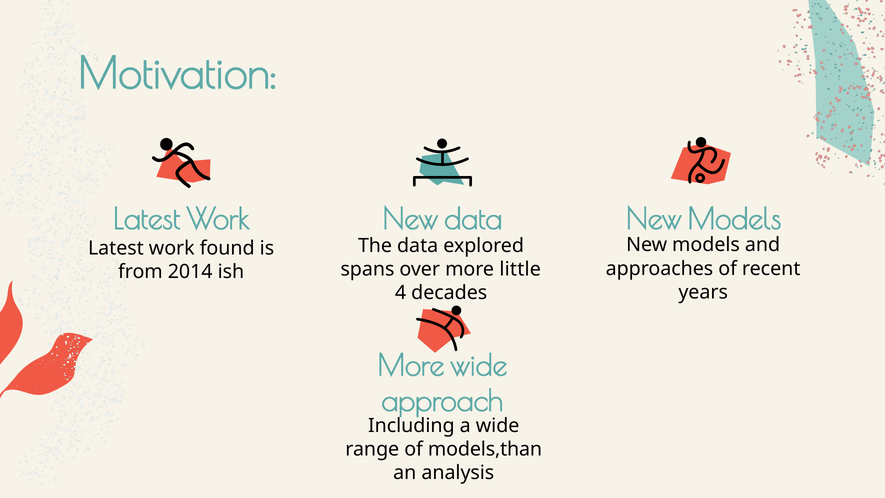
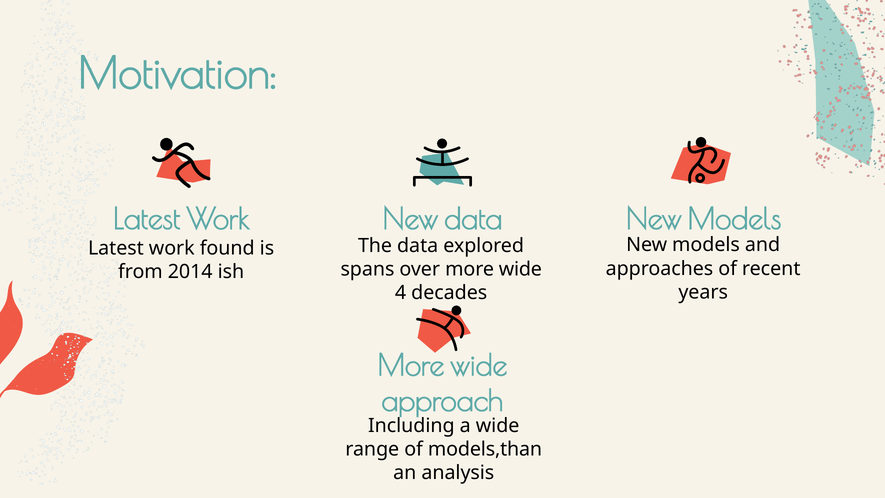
over more little: little -> wide
